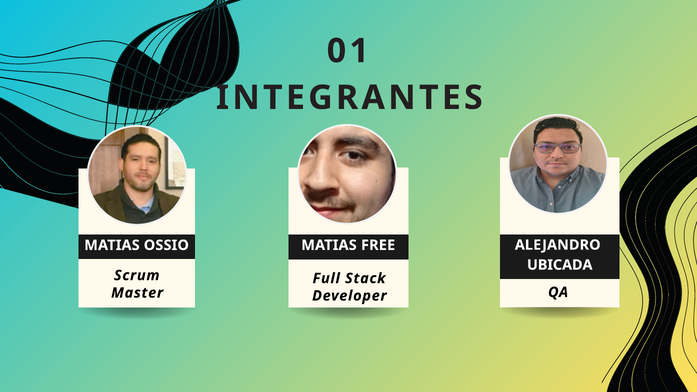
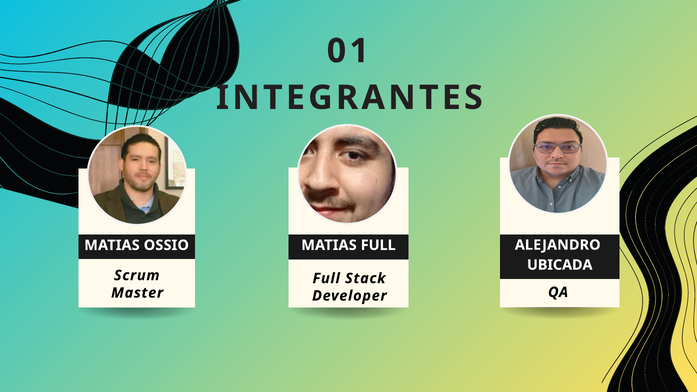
MATIAS FREE: FREE -> FULL
